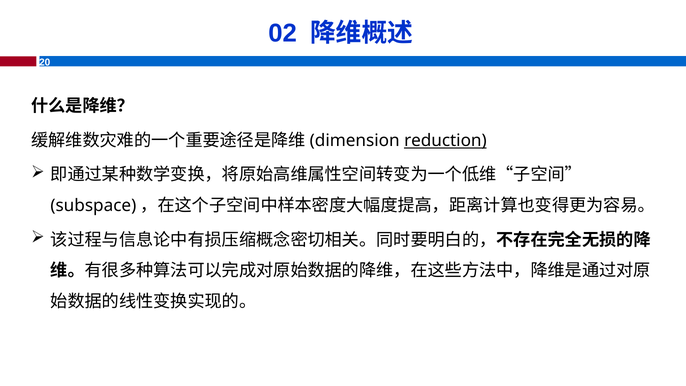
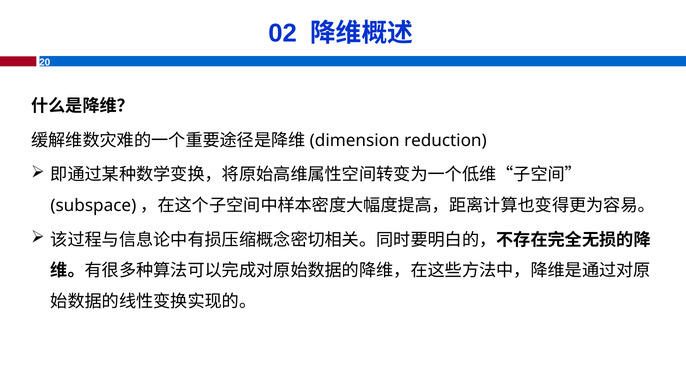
reduction underline: present -> none
